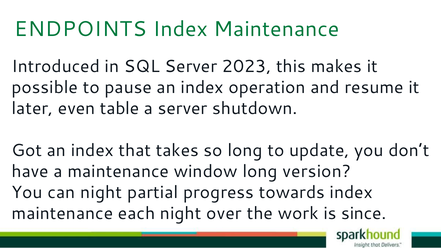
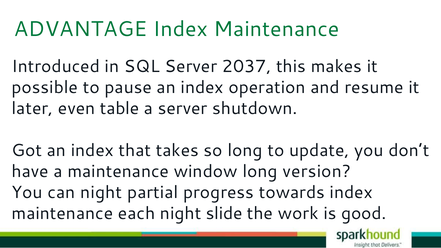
ENDPOINTS: ENDPOINTS -> ADVANTAGE
2023: 2023 -> 2037
over: over -> slide
since: since -> good
